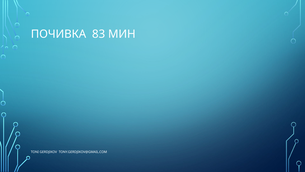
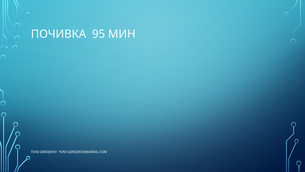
83: 83 -> 95
